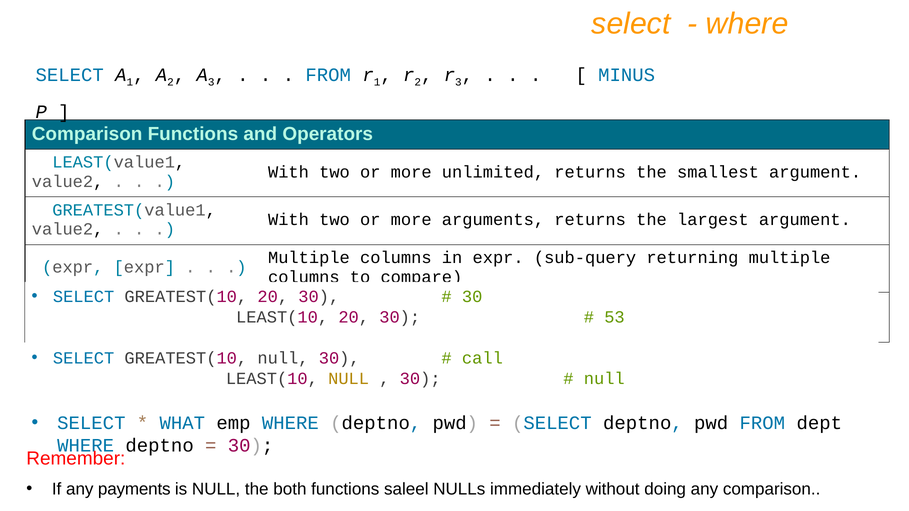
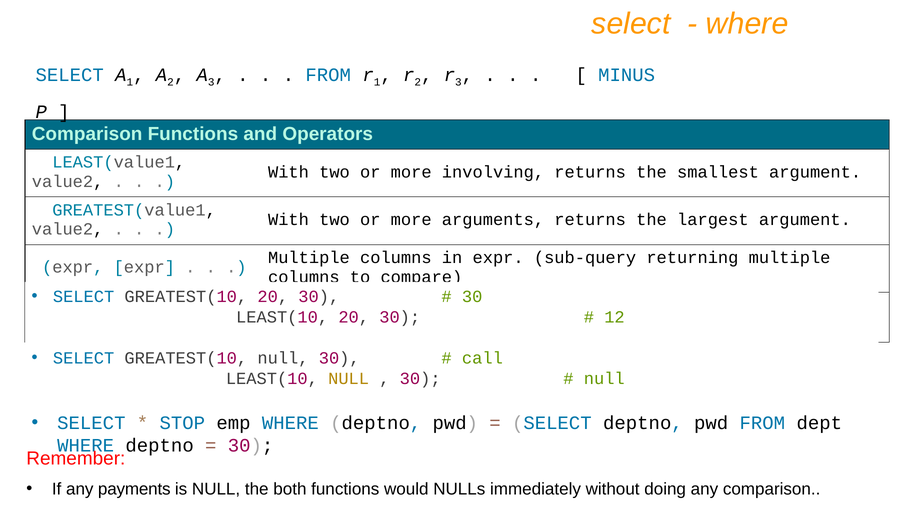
unlimited: unlimited -> involving
53: 53 -> 12
WHAT: WHAT -> STOP
saleel: saleel -> would
